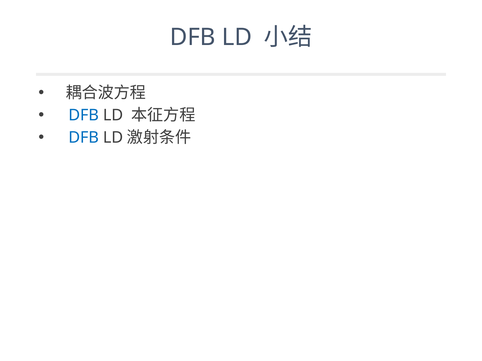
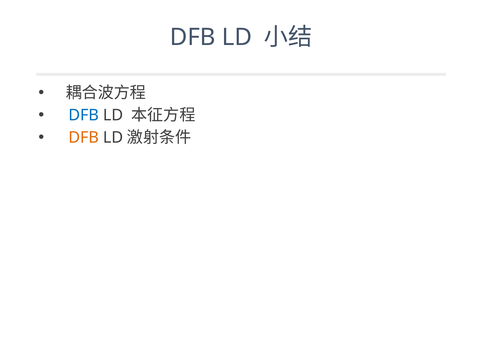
DFB at (84, 138) colour: blue -> orange
